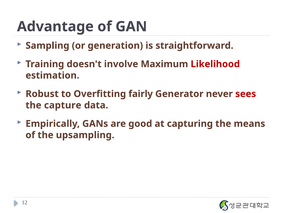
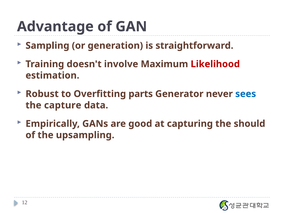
fairly: fairly -> parts
sees colour: red -> blue
means: means -> should
